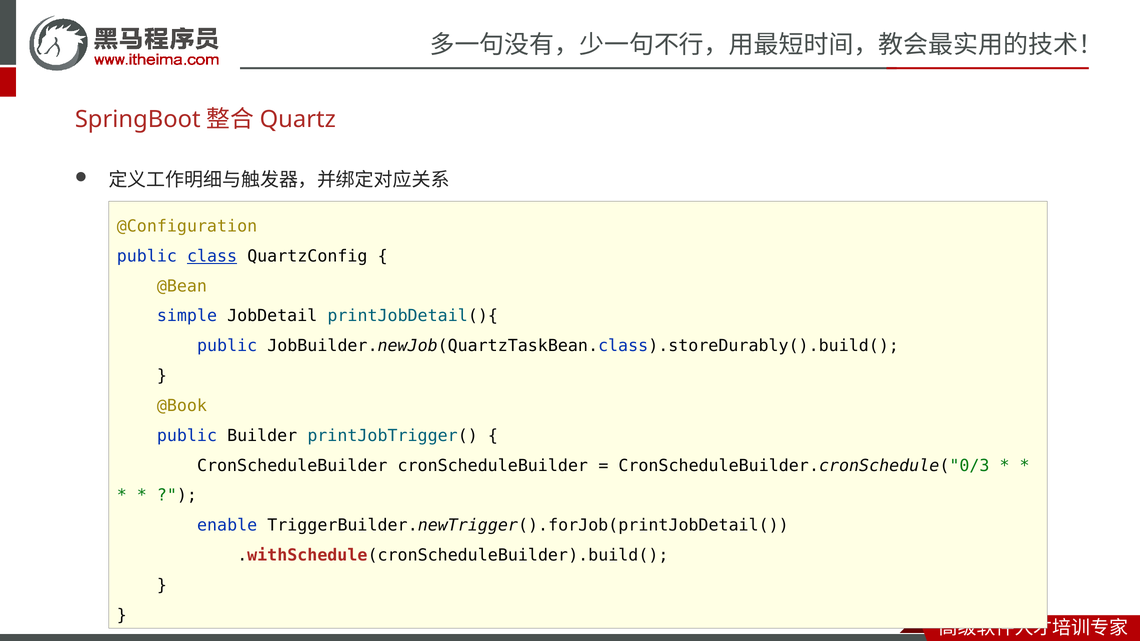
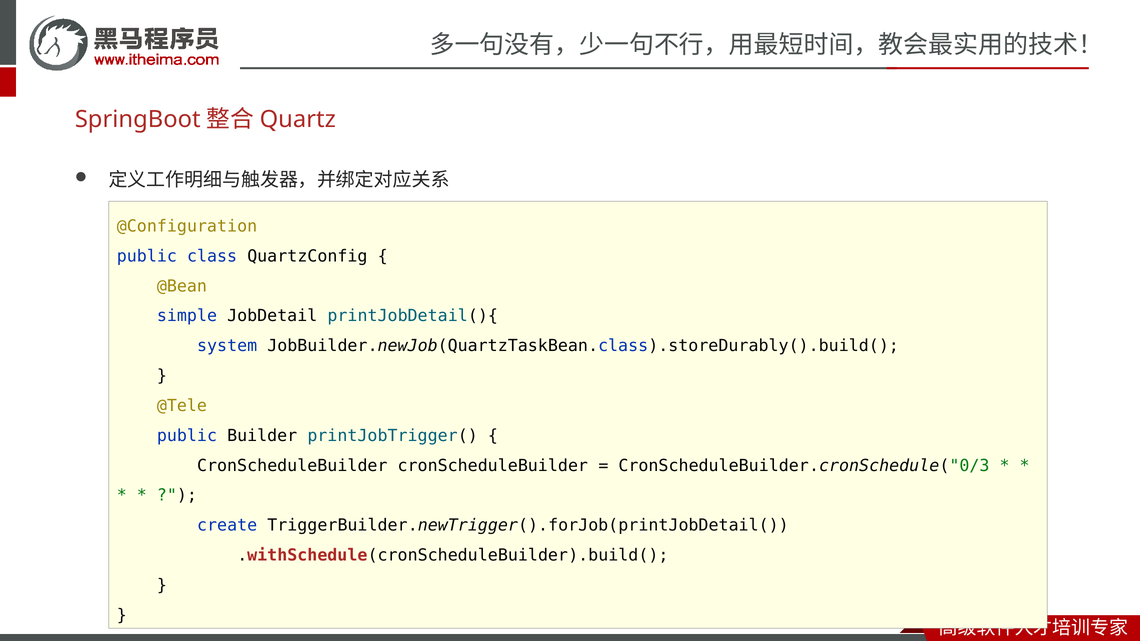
class underline: present -> none
public at (227, 346): public -> system
@Book: @Book -> @Tele
enable: enable -> create
